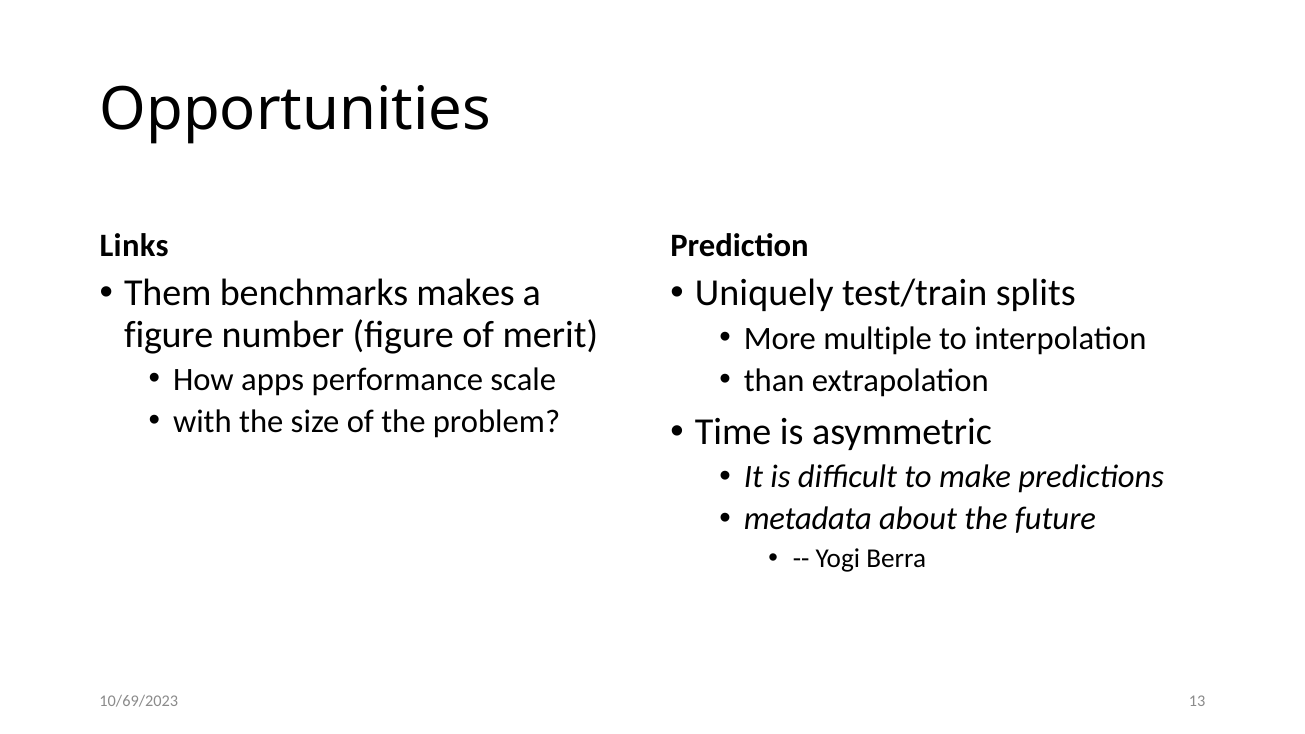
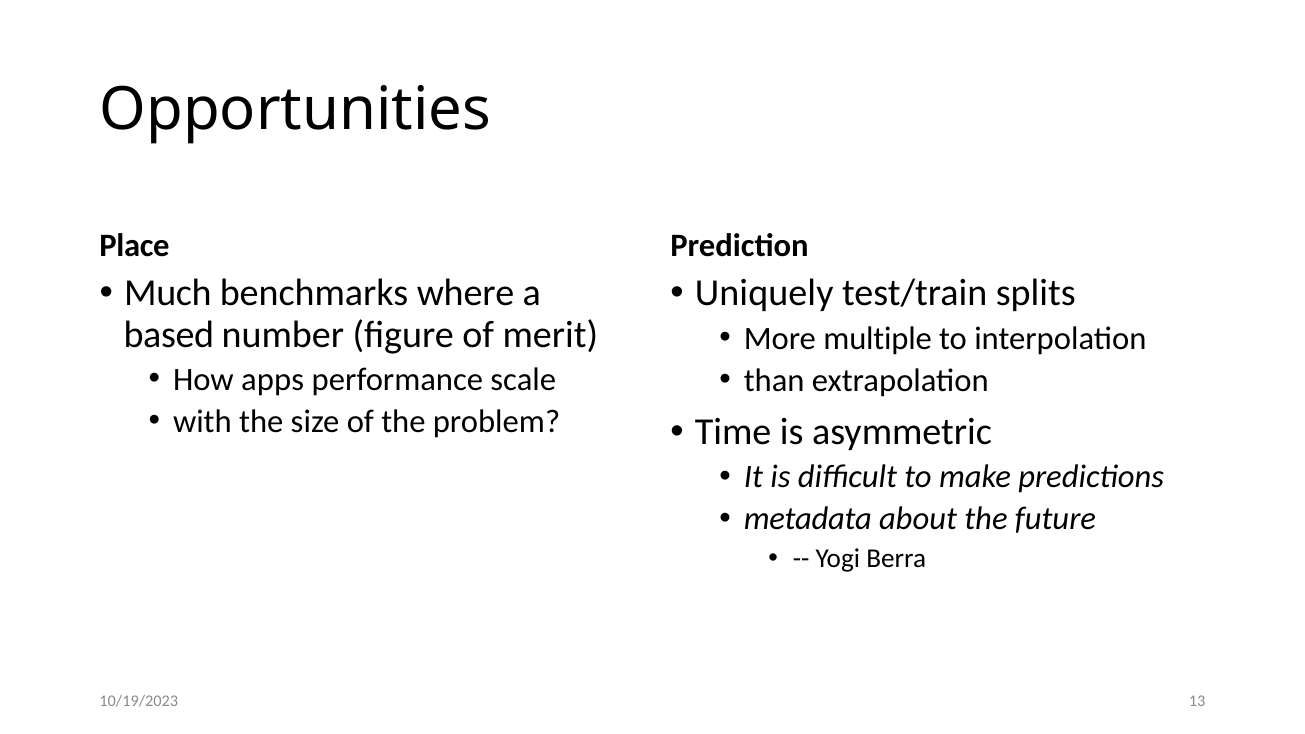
Links: Links -> Place
Them: Them -> Much
makes: makes -> where
figure at (169, 335): figure -> based
10/69/2023: 10/69/2023 -> 10/19/2023
